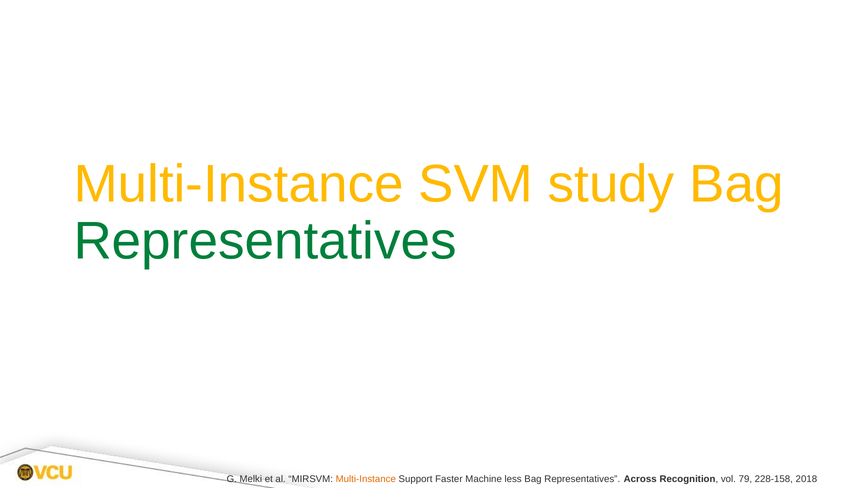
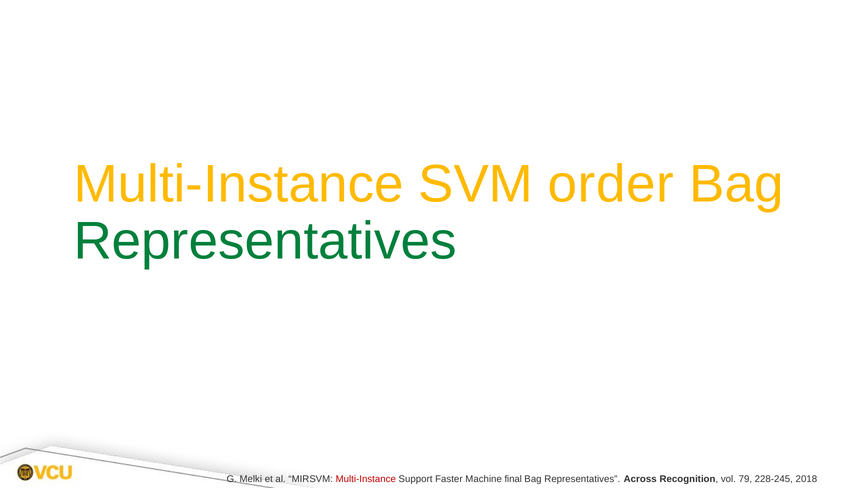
study: study -> order
Multi-Instance at (366, 479) colour: orange -> red
less: less -> final
228-158: 228-158 -> 228-245
